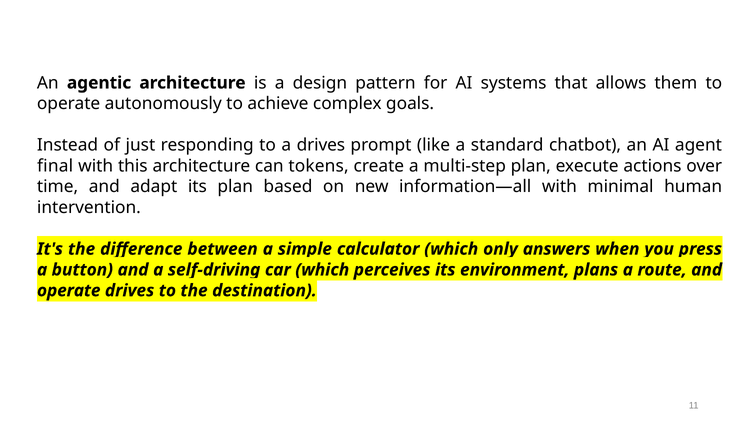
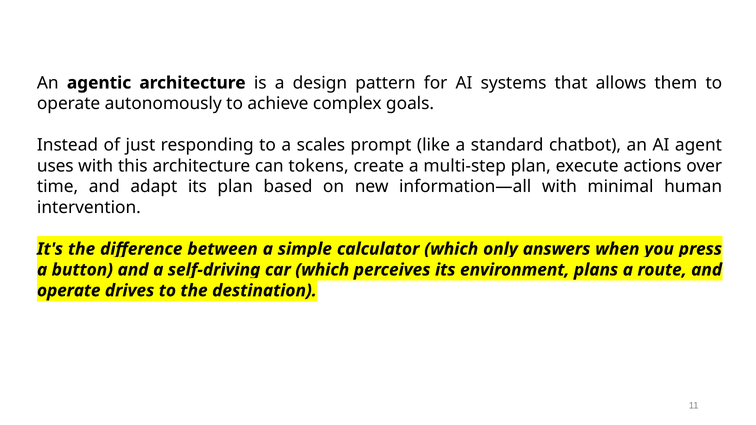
a drives: drives -> scales
final: final -> uses
